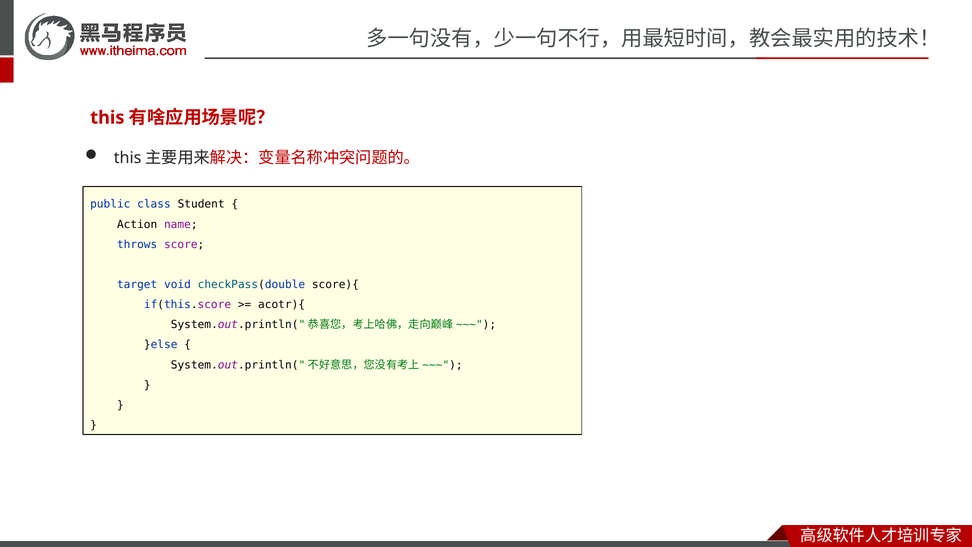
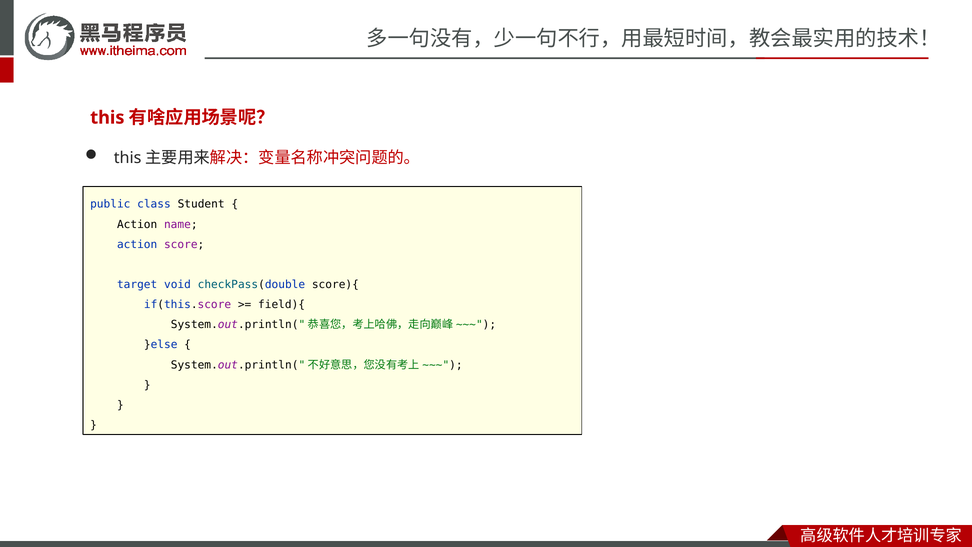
throws at (137, 244): throws -> action
acotr){: acotr){ -> field){
